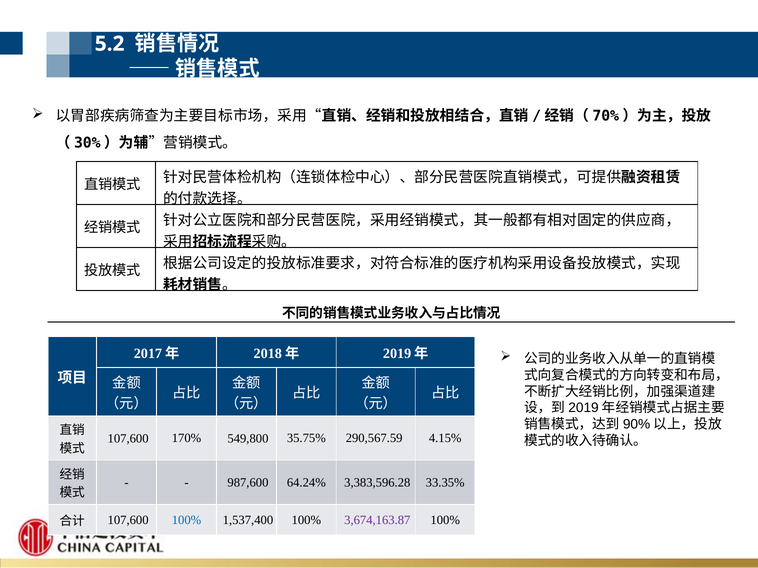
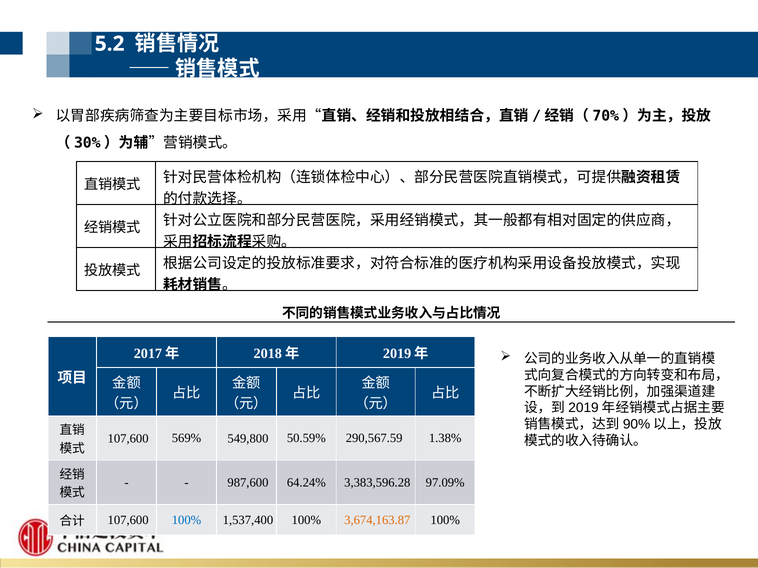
170%: 170% -> 569%
35.75%: 35.75% -> 50.59%
4.15%: 4.15% -> 1.38%
33.35%: 33.35% -> 97.09%
3,674,163.87 colour: purple -> orange
